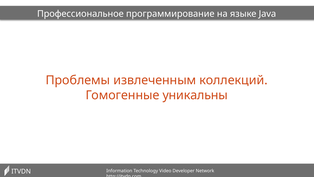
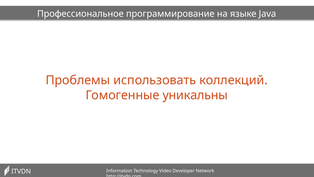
извлеченным: извлеченным -> использовать
